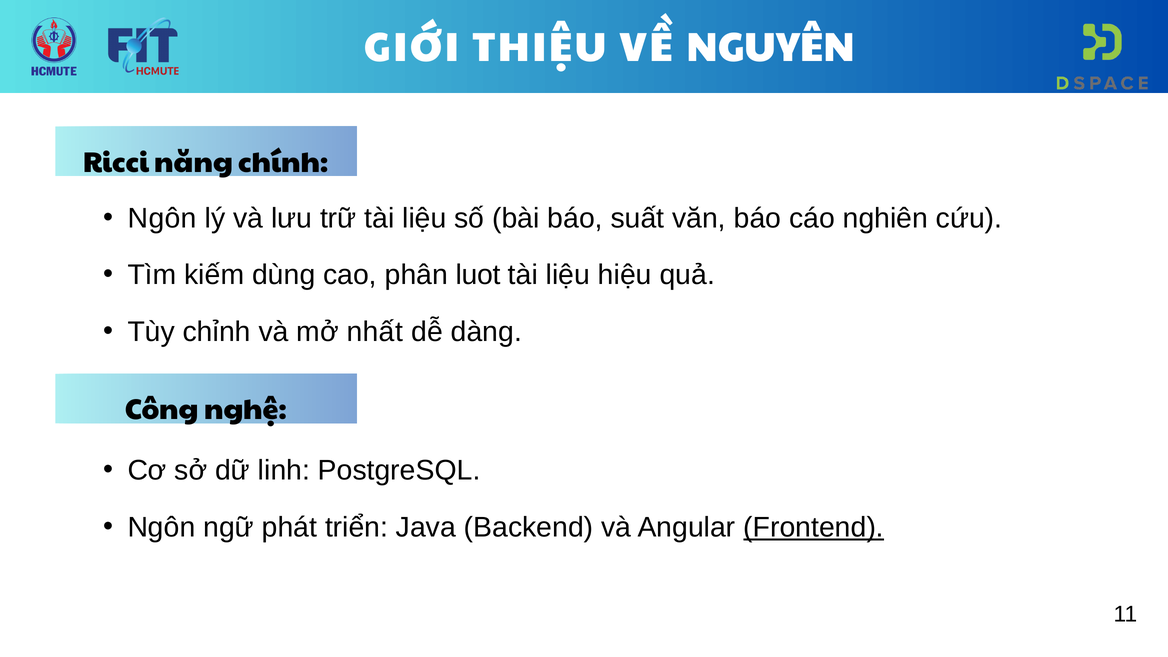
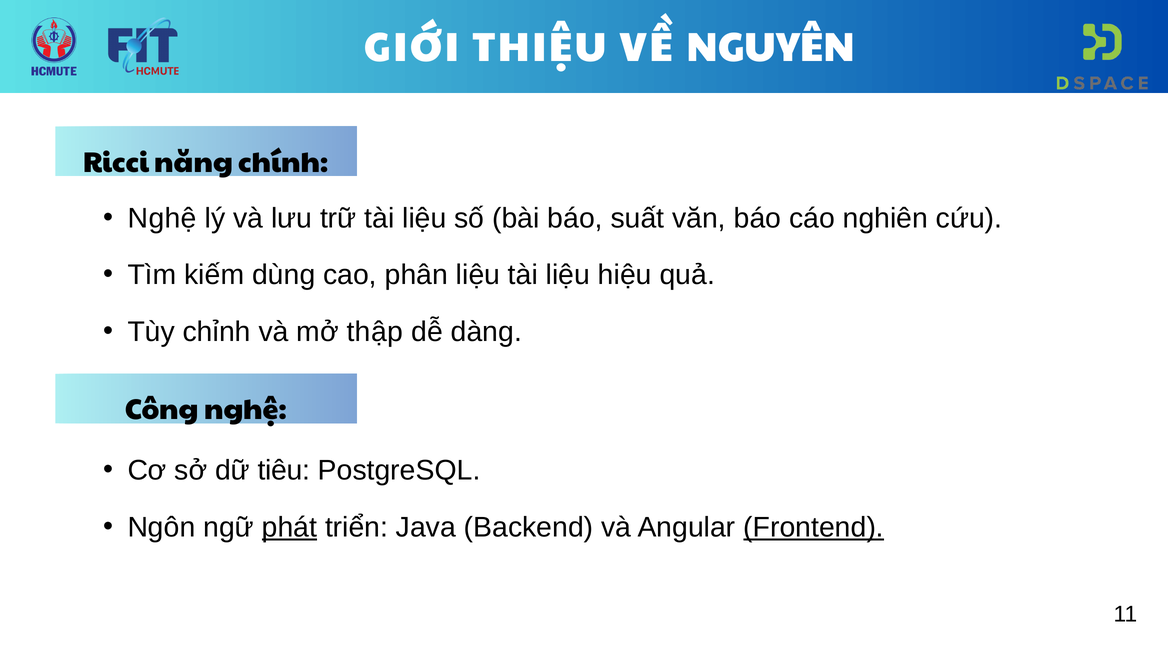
Ngôn at (162, 218): Ngôn -> Nghệ
phân luot: luot -> liệu
nhất: nhất -> thập
linh: linh -> tiêu
phát underline: none -> present
